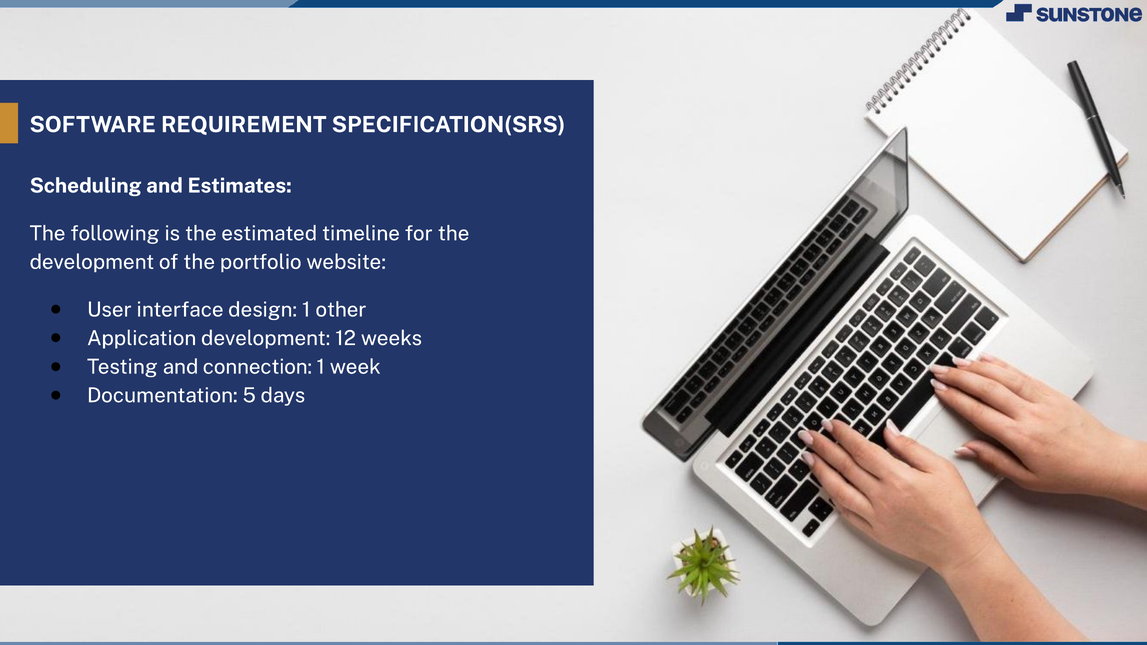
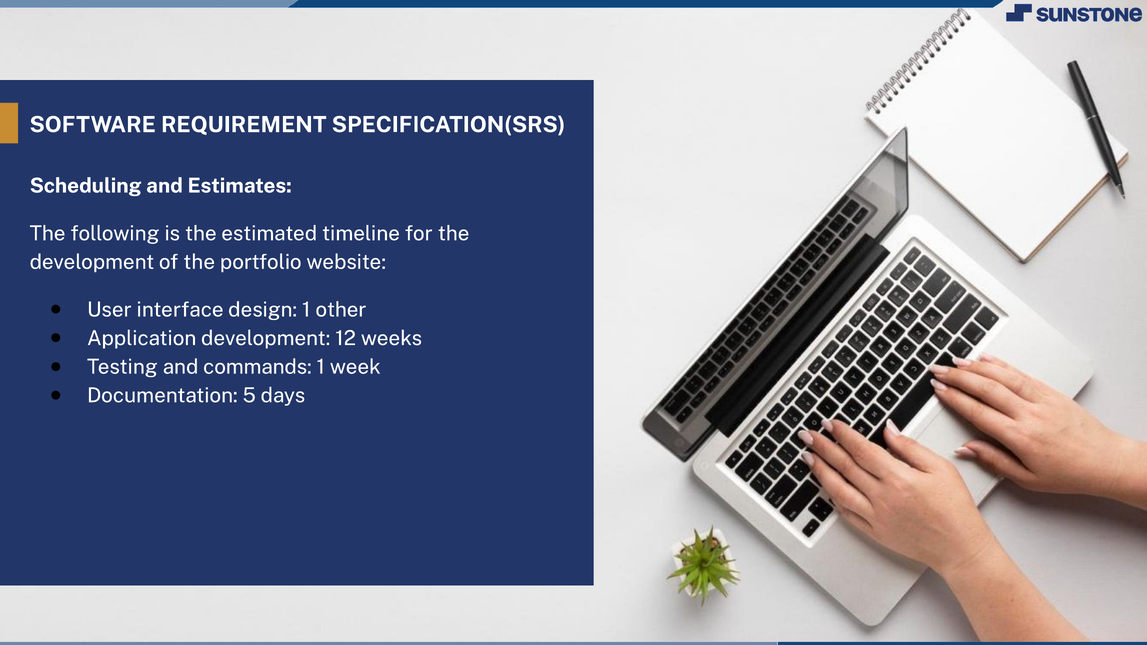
connection: connection -> commands
